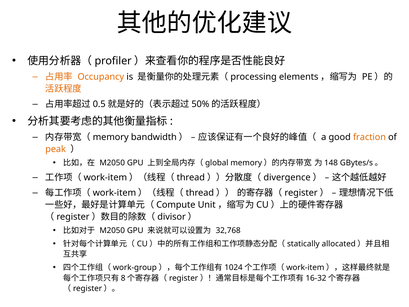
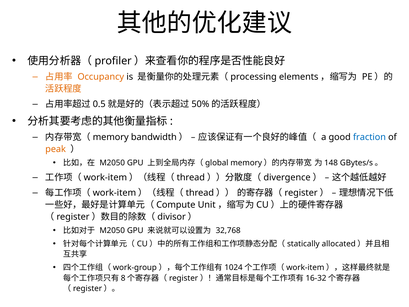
fraction colour: orange -> blue
